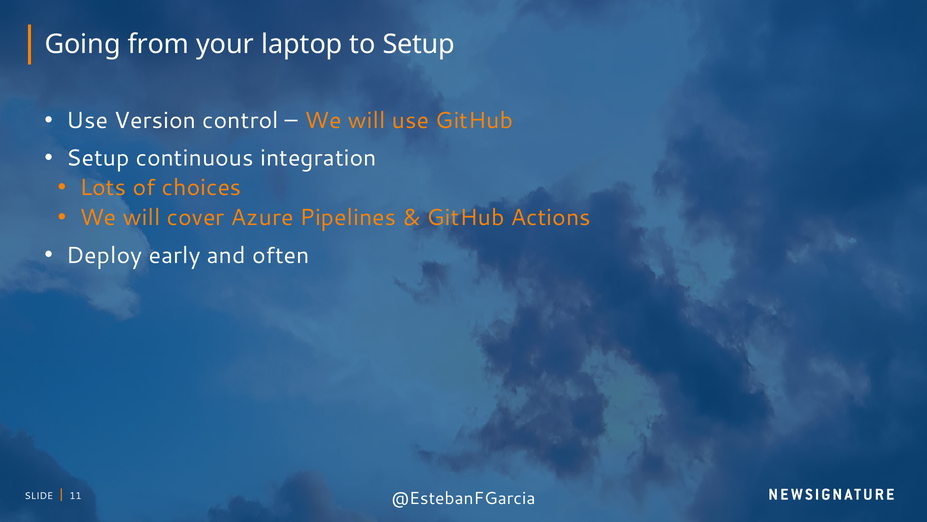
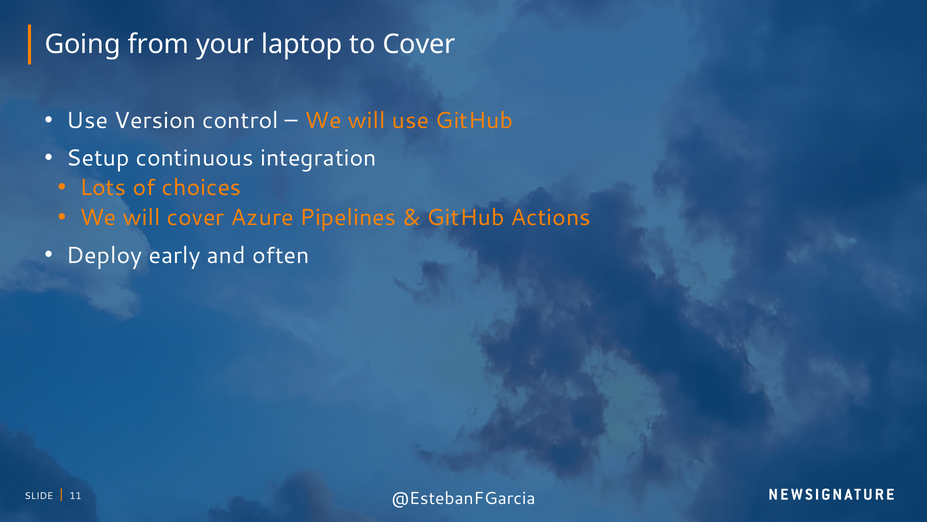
to Setup: Setup -> Cover
